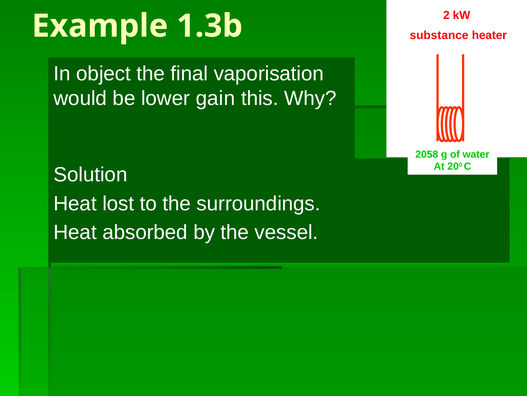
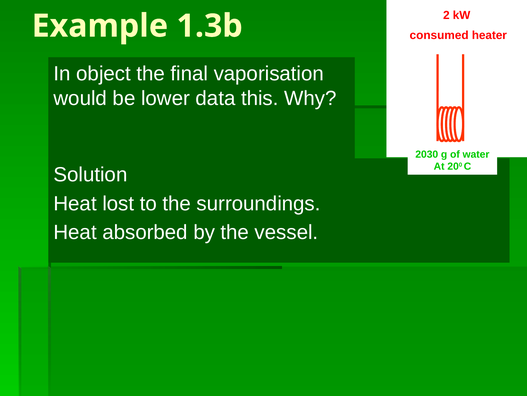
substance: substance -> consumed
gain: gain -> data
2058: 2058 -> 2030
